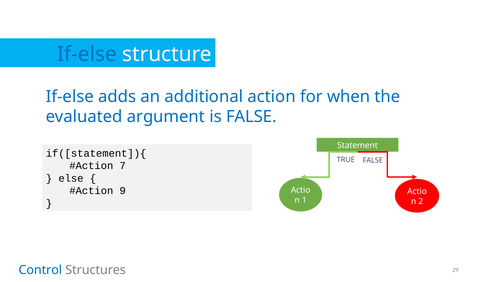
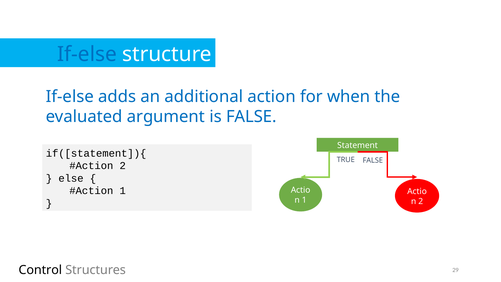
7 at (123, 166): 7 -> 2
9 at (123, 191): 9 -> 1
Control colour: blue -> black
